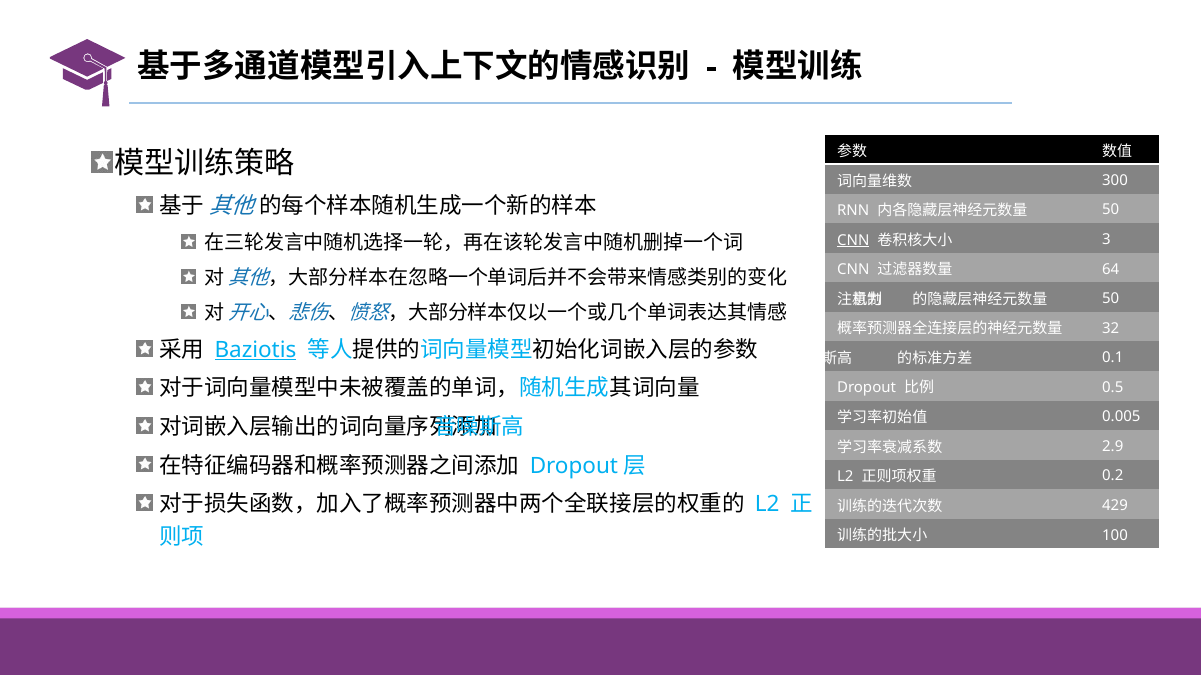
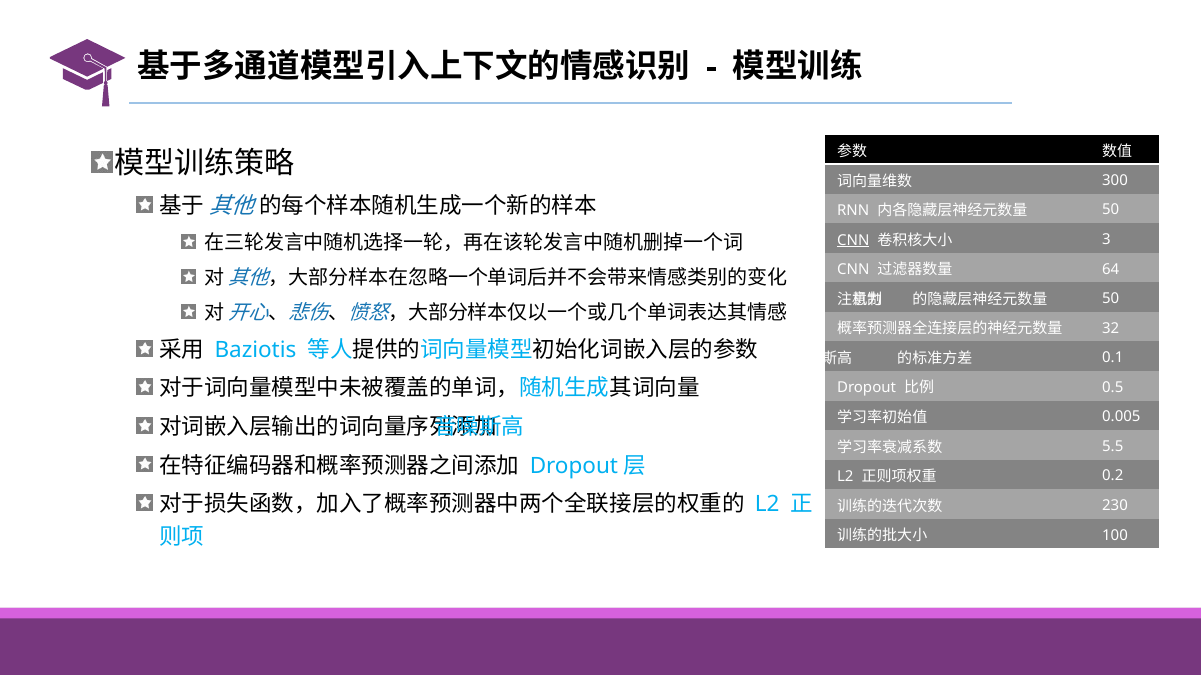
Baziotis underline: present -> none
2.9: 2.9 -> 5.5
429: 429 -> 230
